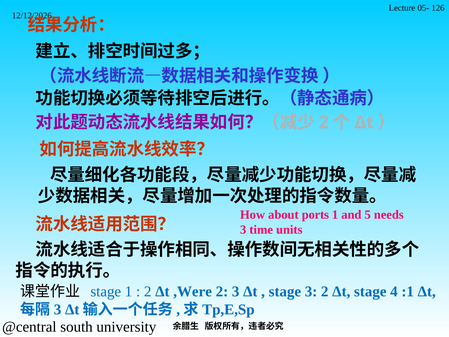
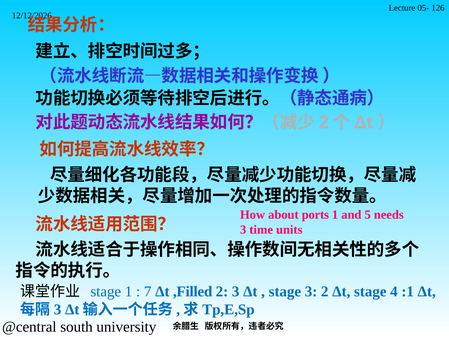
2 at (148, 291): 2 -> 7
,Were: ,Were -> ,Filled
